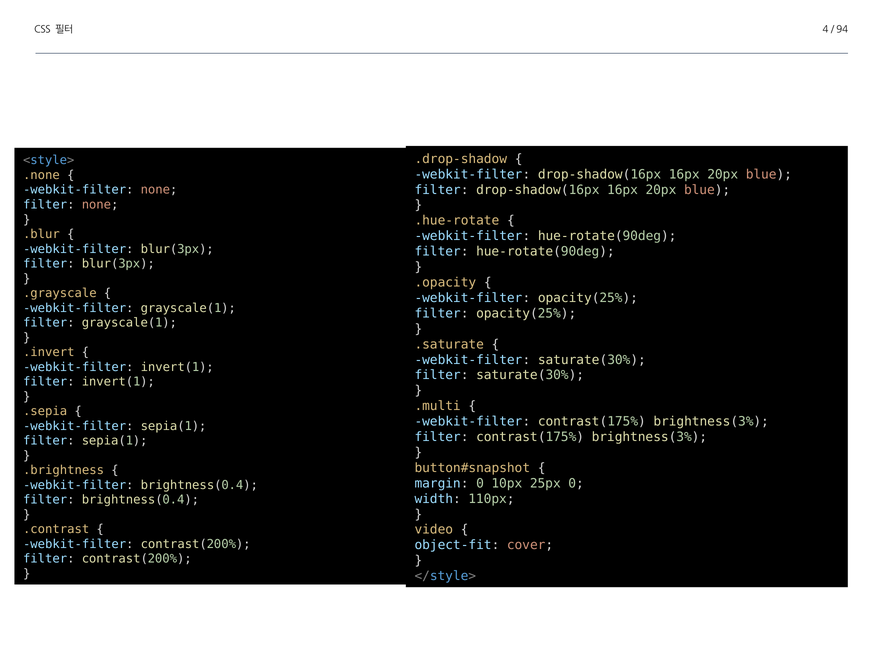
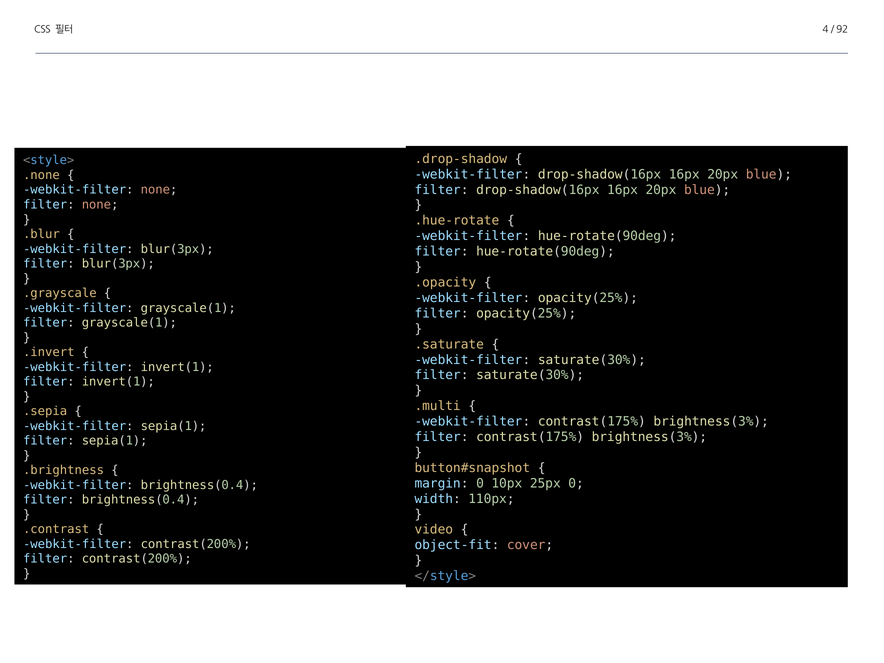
94: 94 -> 92
